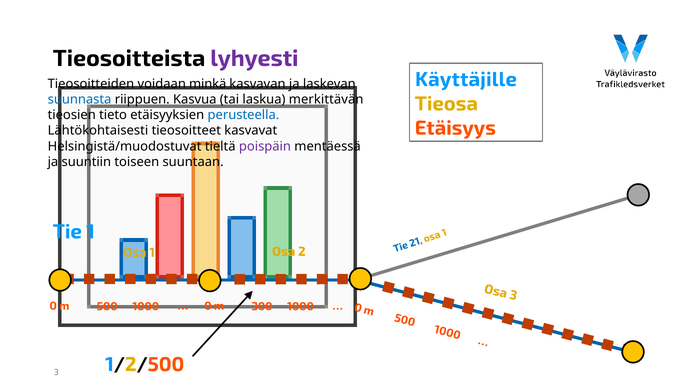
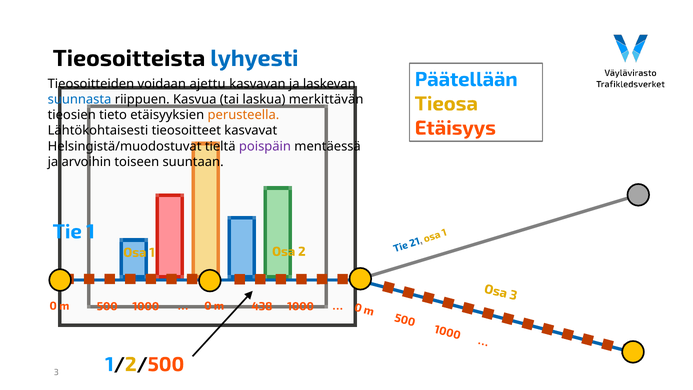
lyhyesti colour: purple -> blue
Käyttäjille: Käyttäjille -> Päätellään
minkä: minkä -> ajettu
perusteella colour: blue -> orange
suuntiin: suuntiin -> arvoihin
300: 300 -> 438
